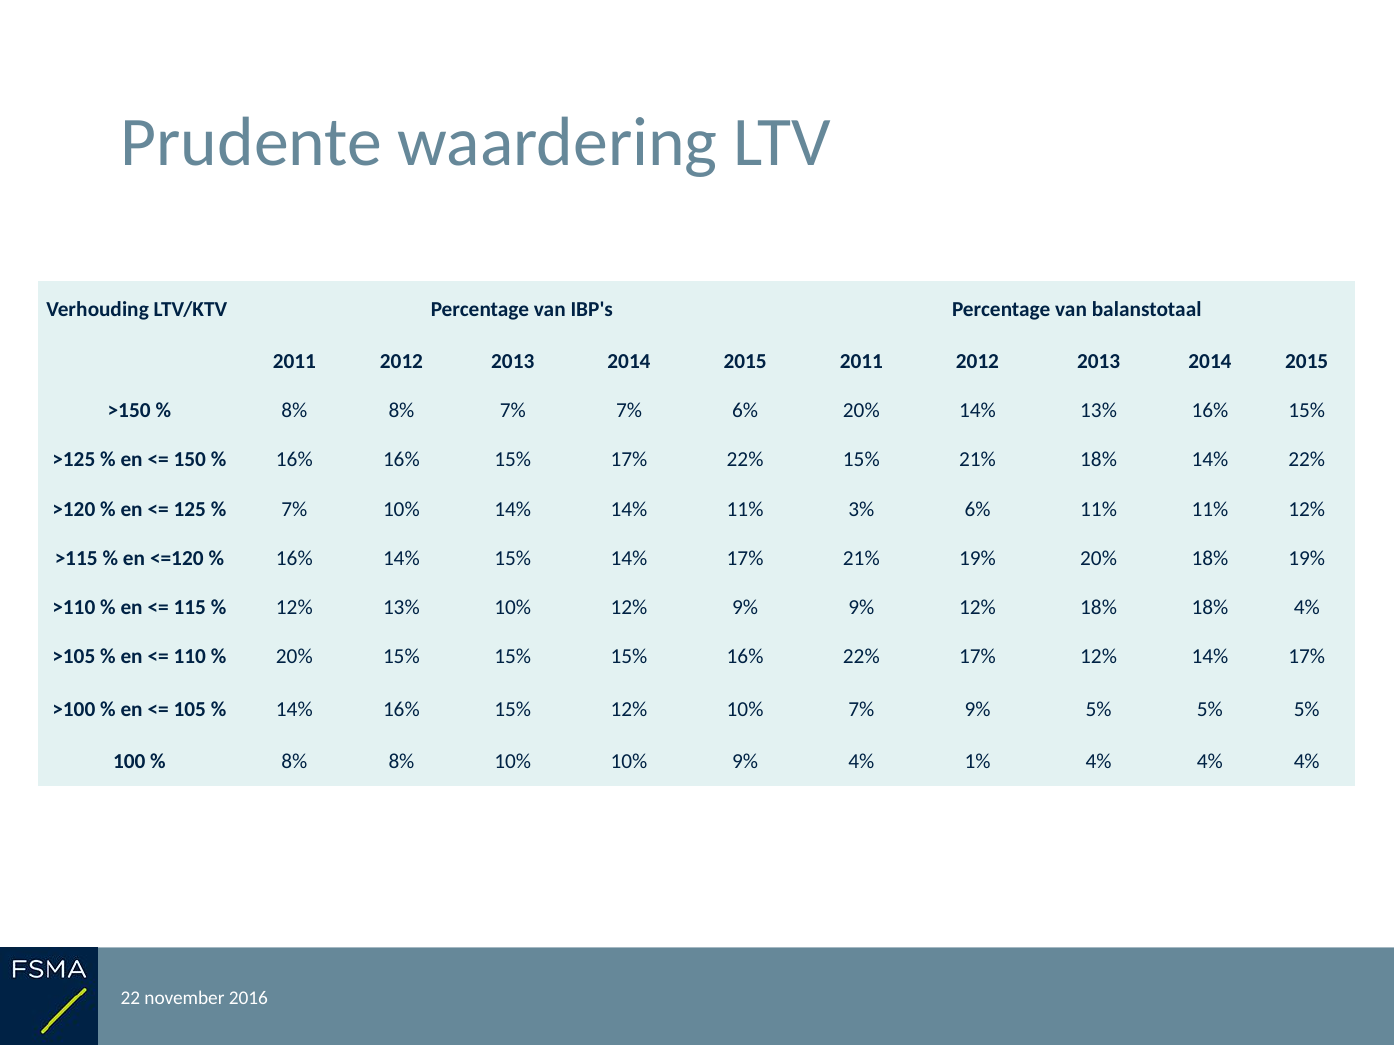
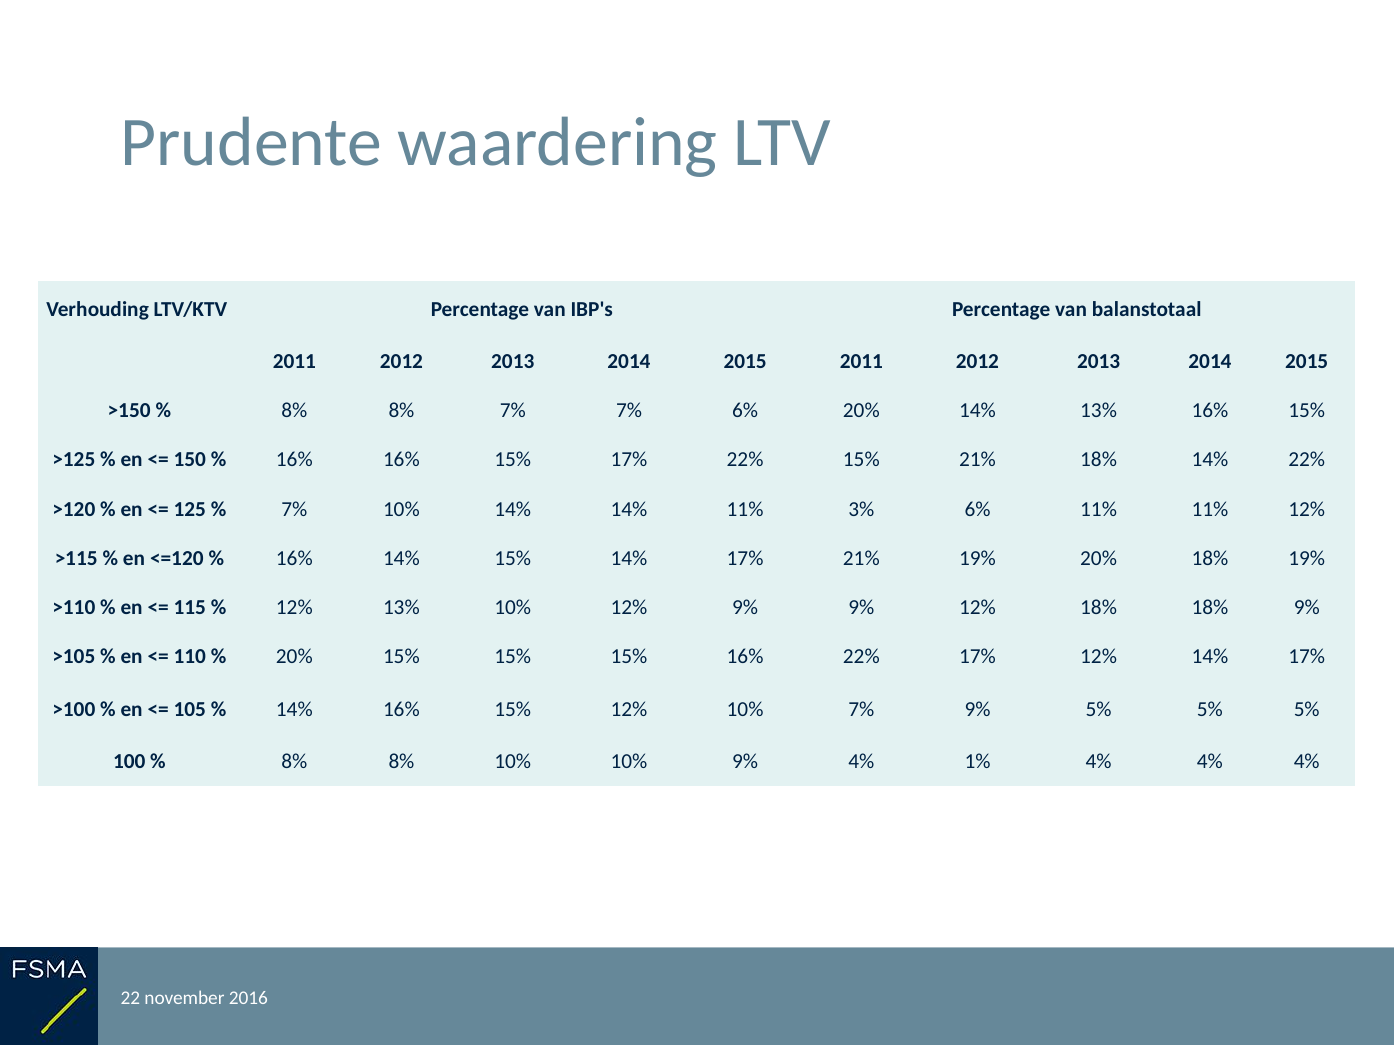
18% 4%: 4% -> 9%
